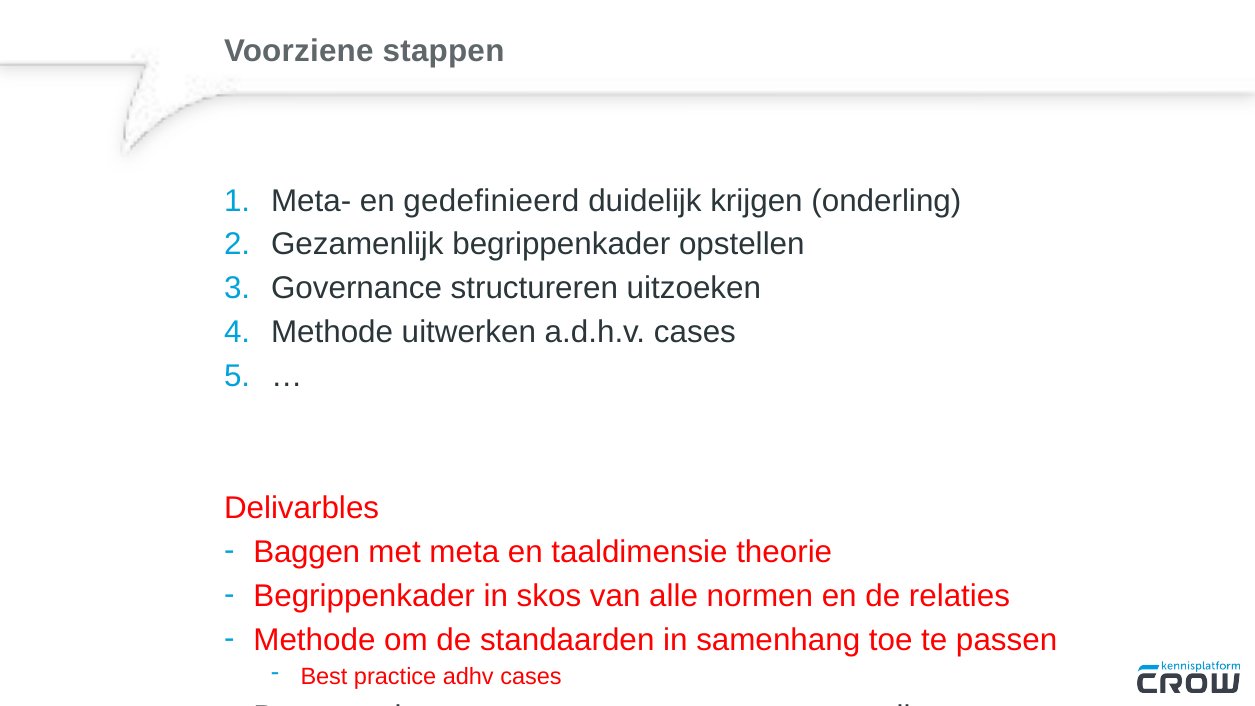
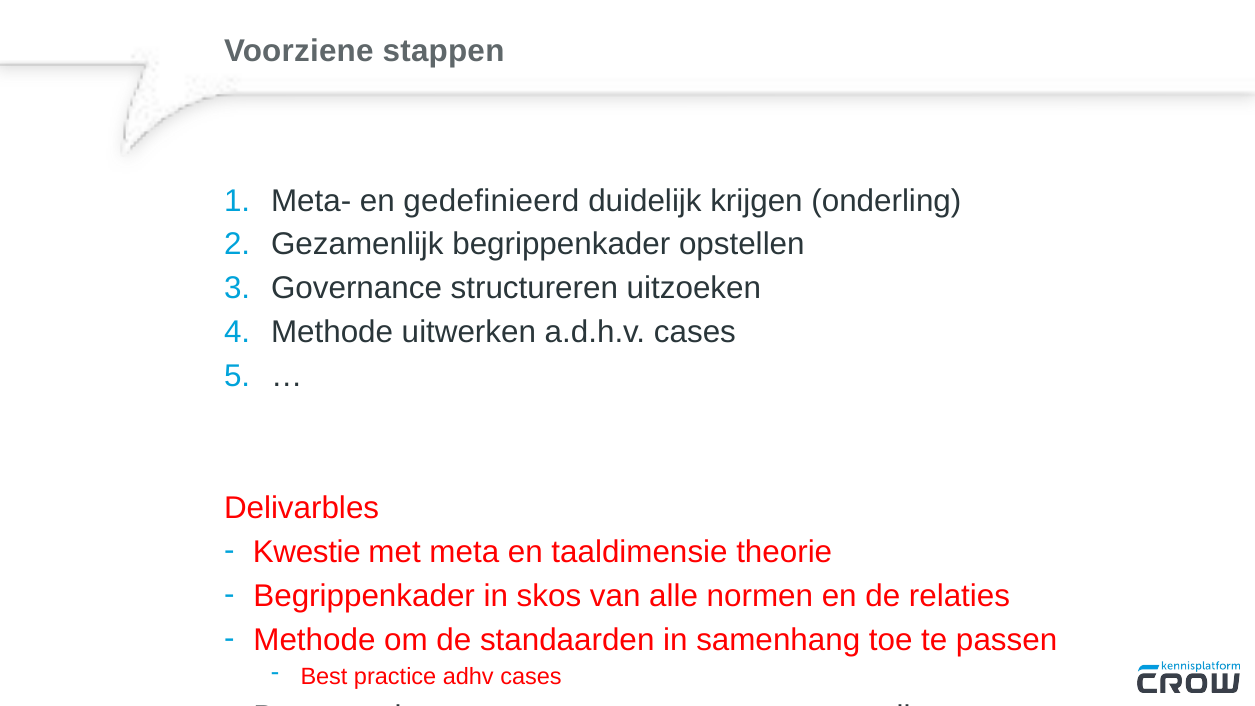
Baggen: Baggen -> Kwestie
